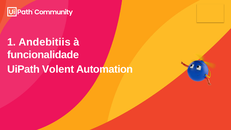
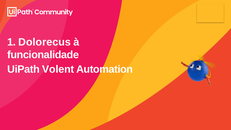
Andebitiis: Andebitiis -> Dolorecus
